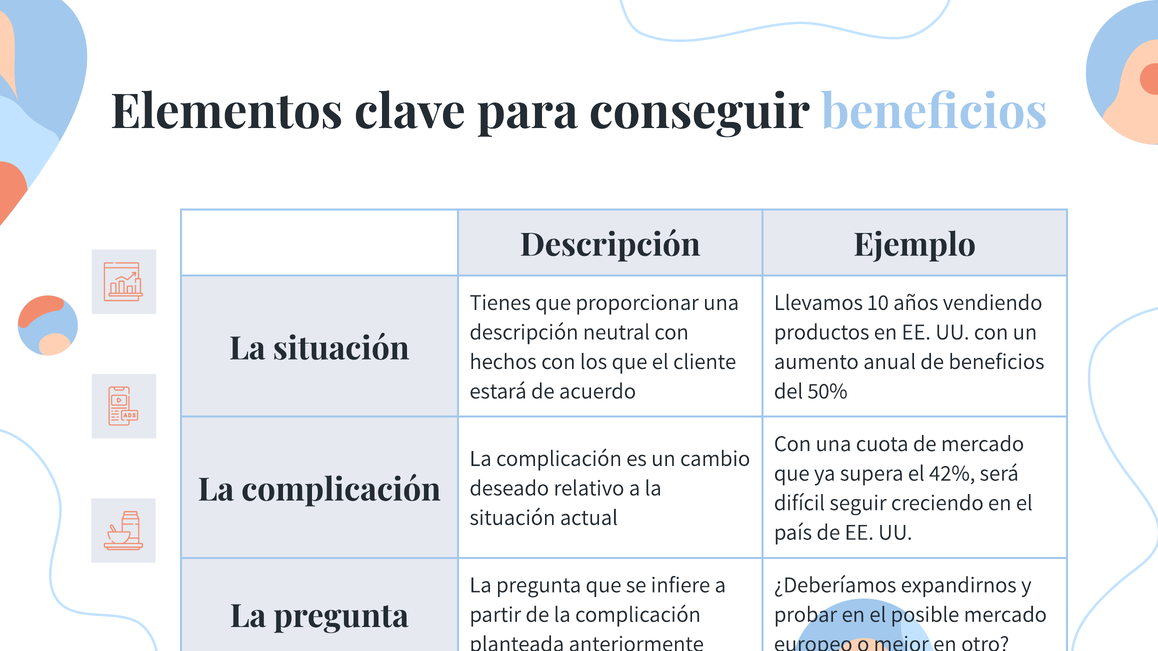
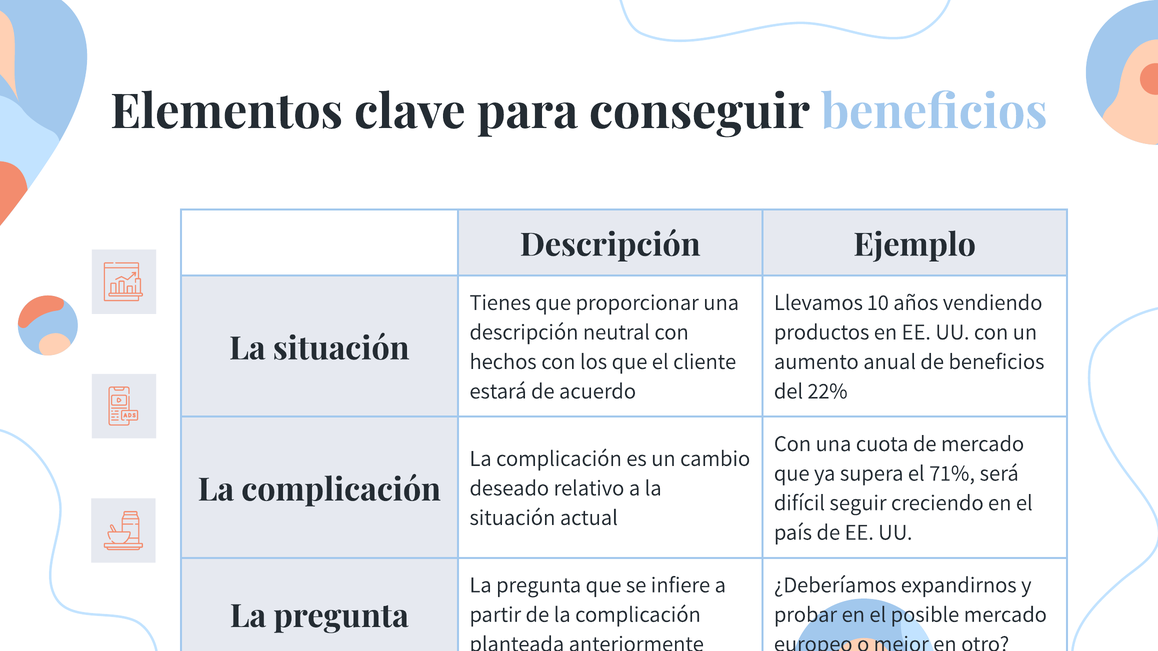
50%: 50% -> 22%
42%: 42% -> 71%
